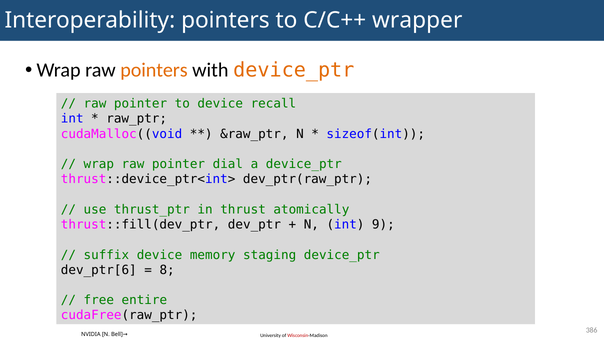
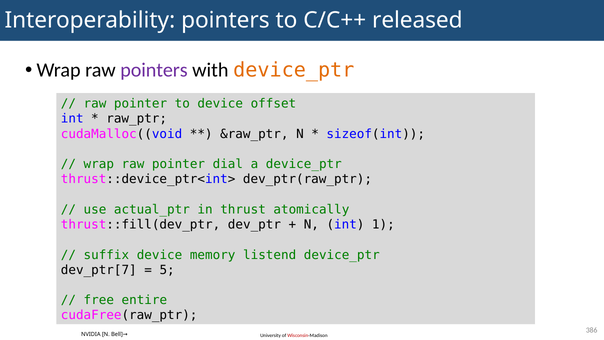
wrapper: wrapper -> released
pointers at (154, 70) colour: orange -> purple
recall: recall -> offset
thrust_ptr: thrust_ptr -> actual_ptr
9: 9 -> 1
staging: staging -> listend
dev_ptr[6: dev_ptr[6 -> dev_ptr[7
8: 8 -> 5
